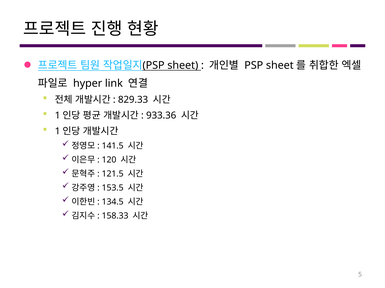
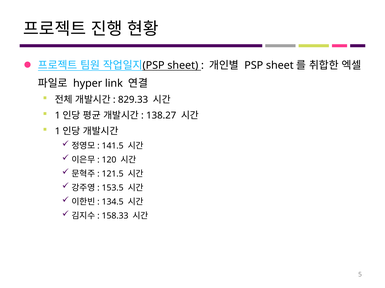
933.36: 933.36 -> 138.27
